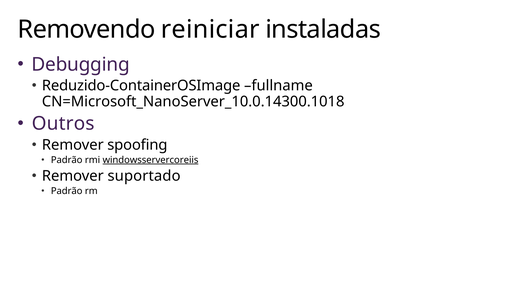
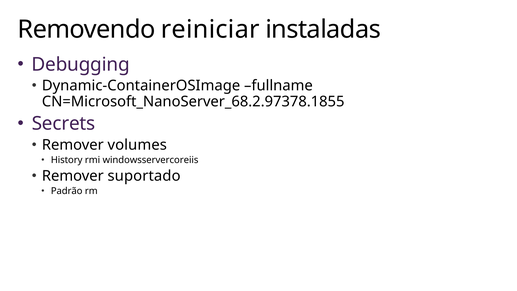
Reduzido-ContainerOSImage: Reduzido-ContainerOSImage -> Dynamic-ContainerOSImage
CN=Microsoft_NanoServer_10.0.14300.1018: CN=Microsoft_NanoServer_10.0.14300.1018 -> CN=Microsoft_NanoServer_68.2.97378.1855
Outros: Outros -> Secrets
spoofing: spoofing -> volumes
Padrão at (67, 160): Padrão -> History
windowsservercoreiis underline: present -> none
